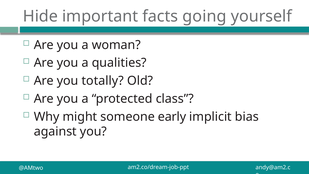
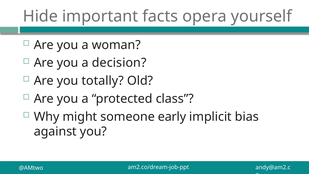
going: going -> opera
qualities: qualities -> decision
